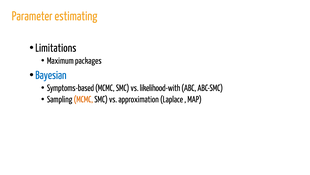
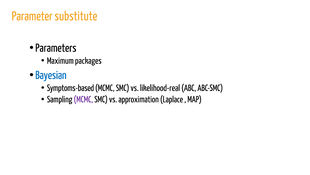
estimating: estimating -> substitute
Limitations: Limitations -> Parameters
likelihood-with: likelihood-with -> likelihood-real
MCMC at (83, 99) colour: orange -> purple
